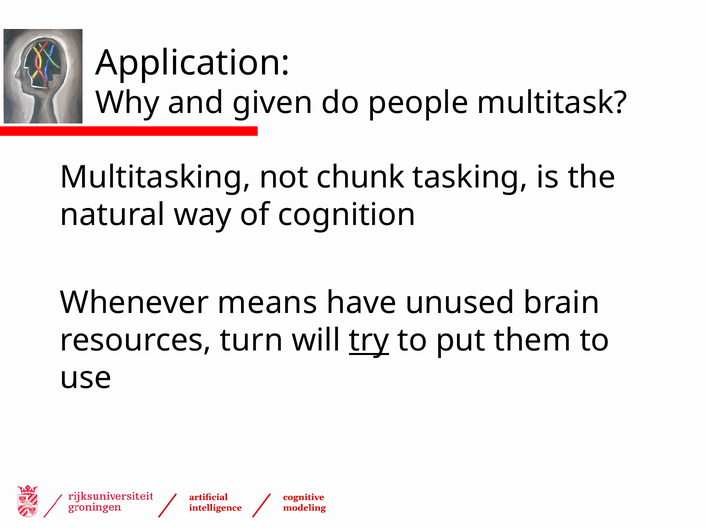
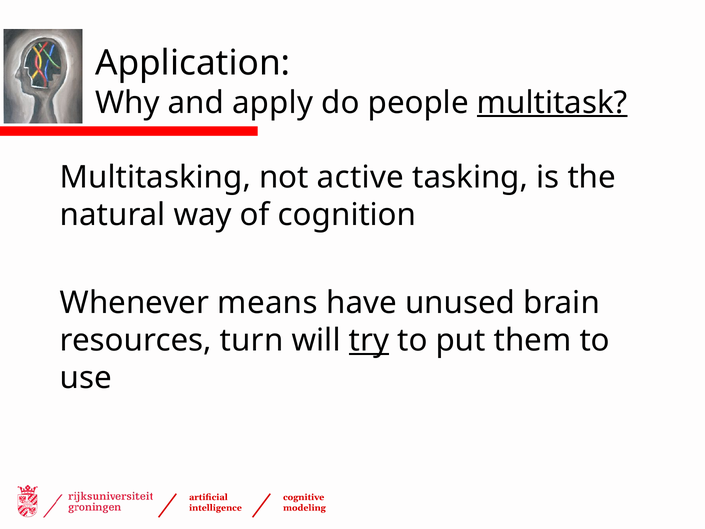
given: given -> apply
multitask underline: none -> present
chunk: chunk -> active
